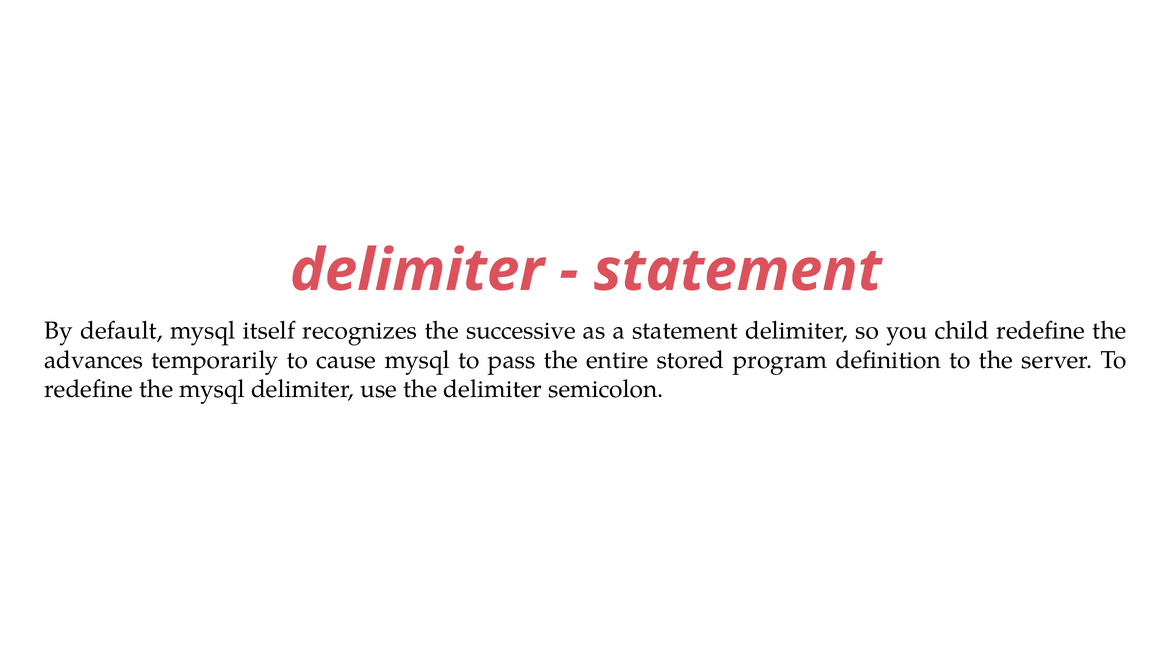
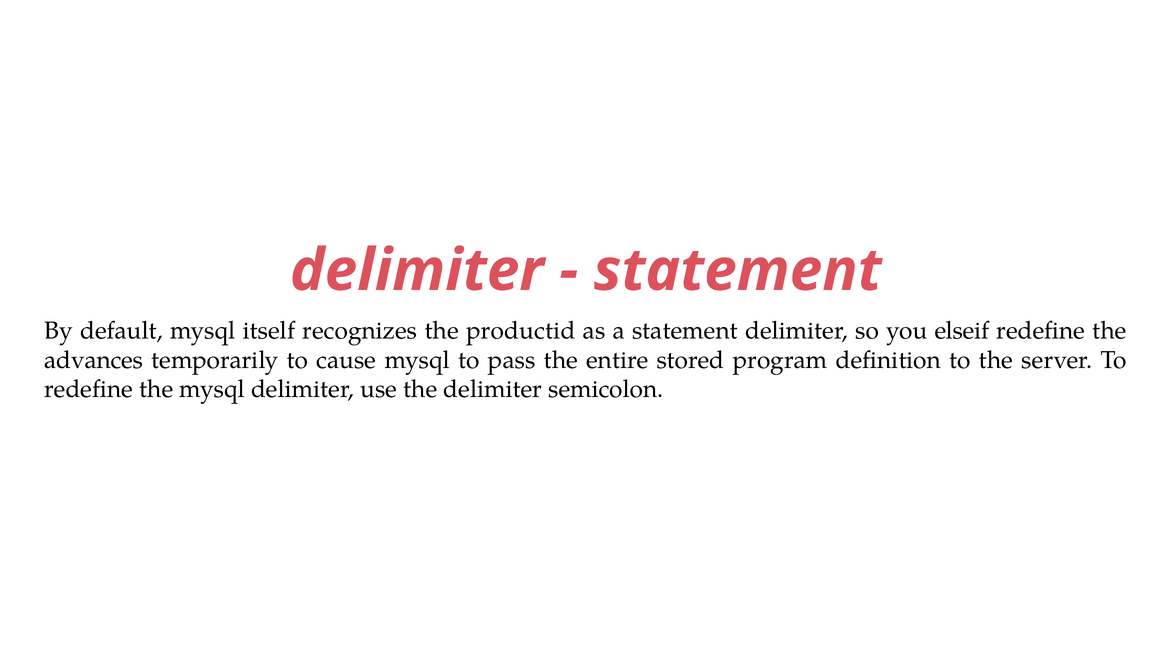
successive: successive -> productid
child: child -> elseif
